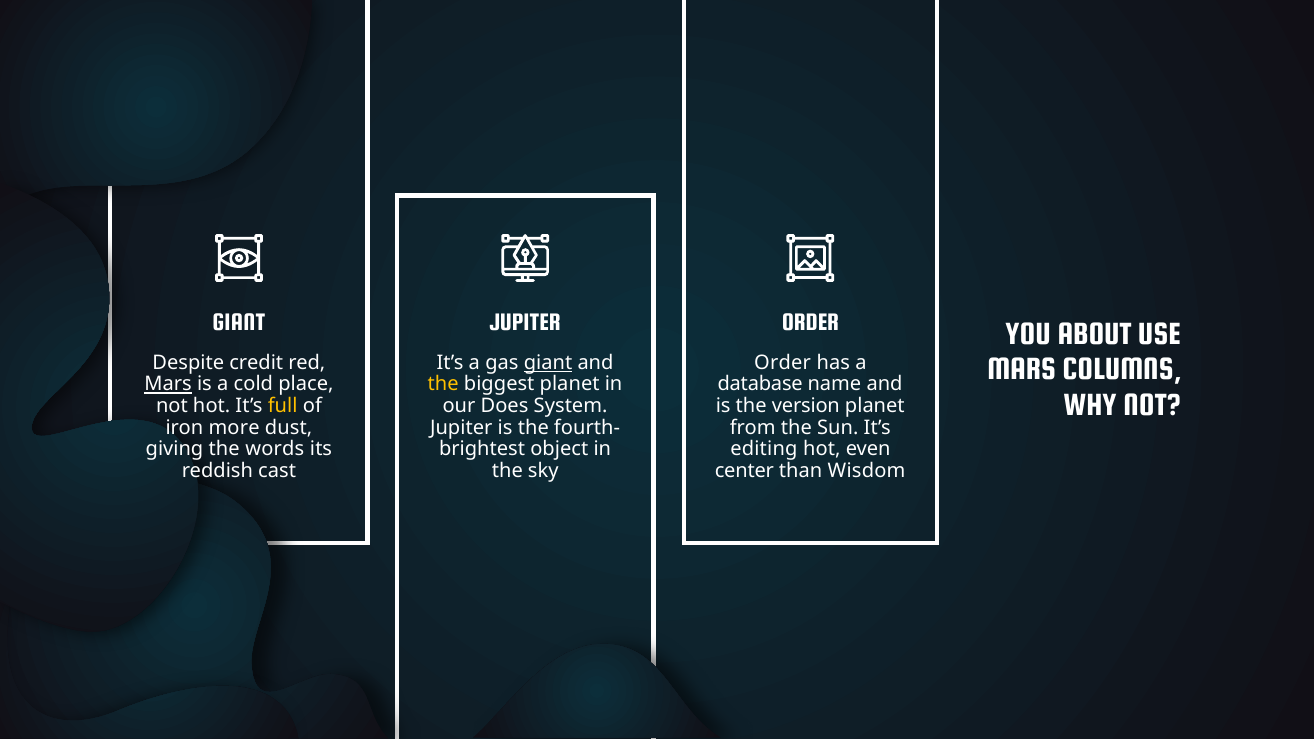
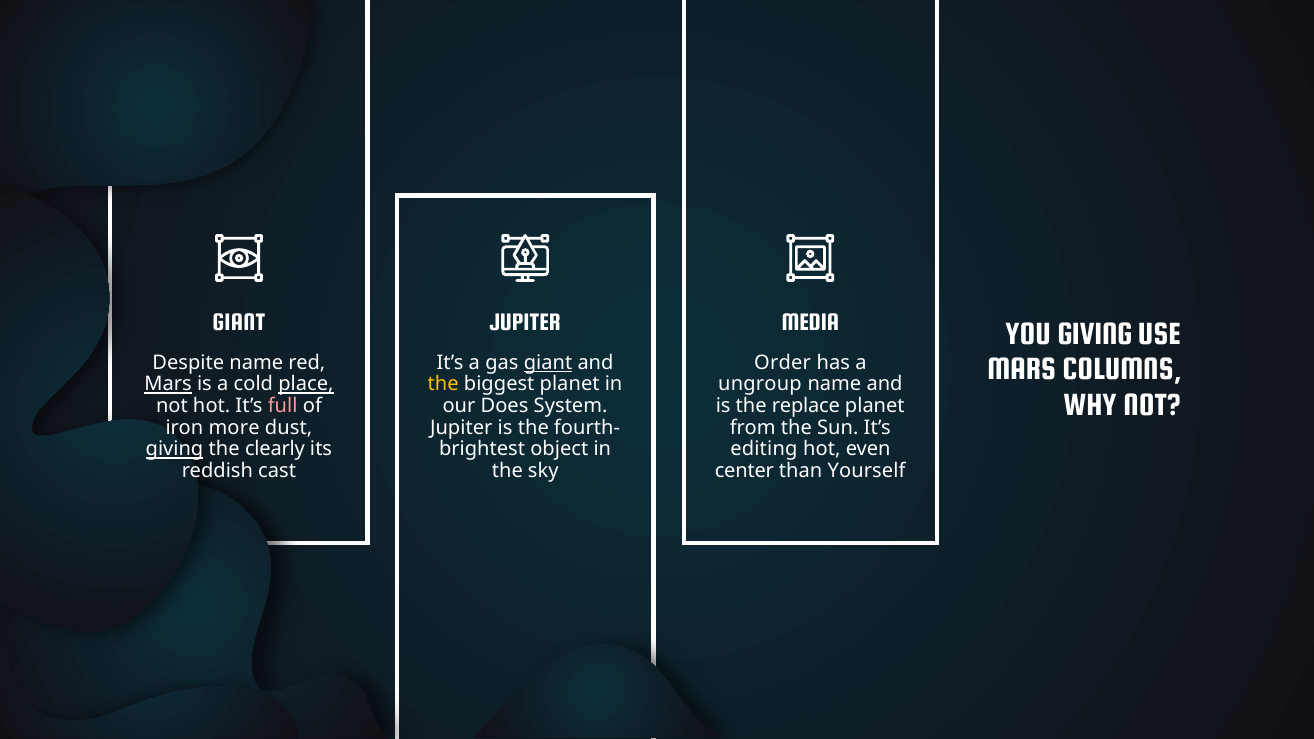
JUPITER ORDER: ORDER -> MEDIA
YOU ABOUT: ABOUT -> GIVING
Despite credit: credit -> name
place underline: none -> present
database: database -> ungroup
full colour: yellow -> pink
version: version -> replace
giving at (175, 449) underline: none -> present
words: words -> clearly
Wisdom: Wisdom -> Yourself
